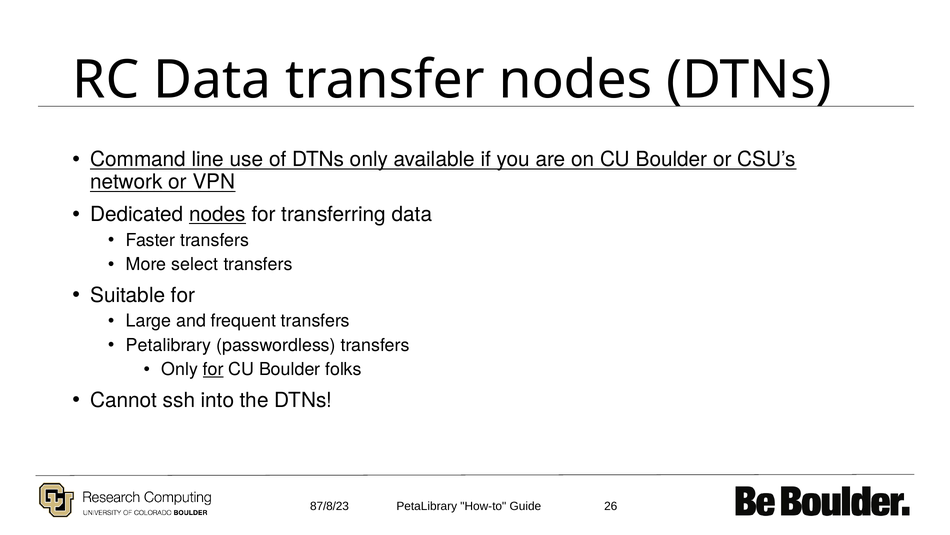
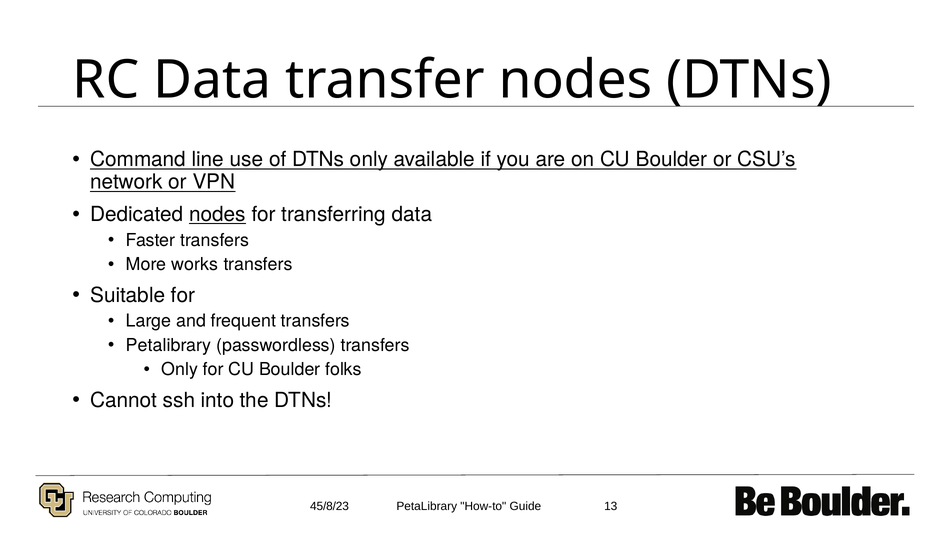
select: select -> works
for at (213, 369) underline: present -> none
87/8/23: 87/8/23 -> 45/8/23
26: 26 -> 13
